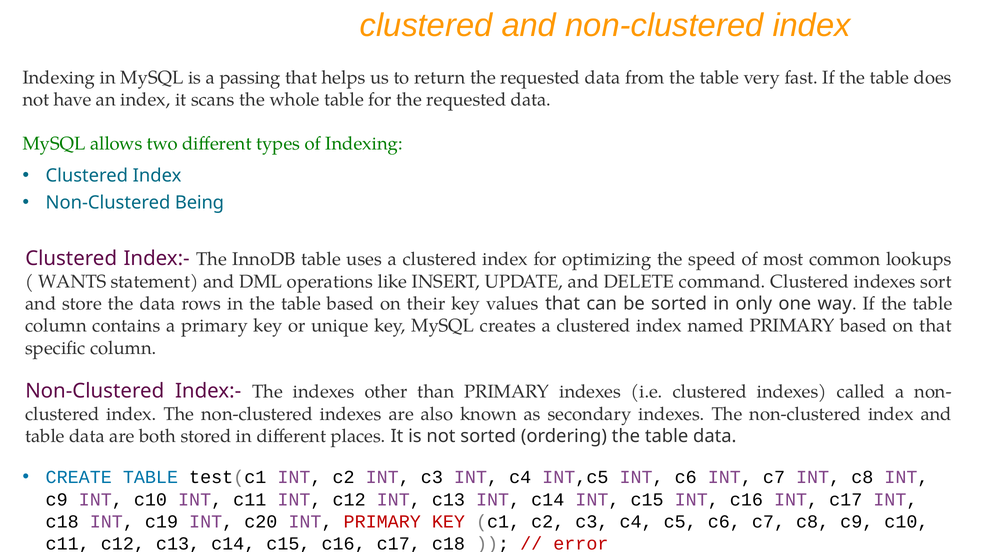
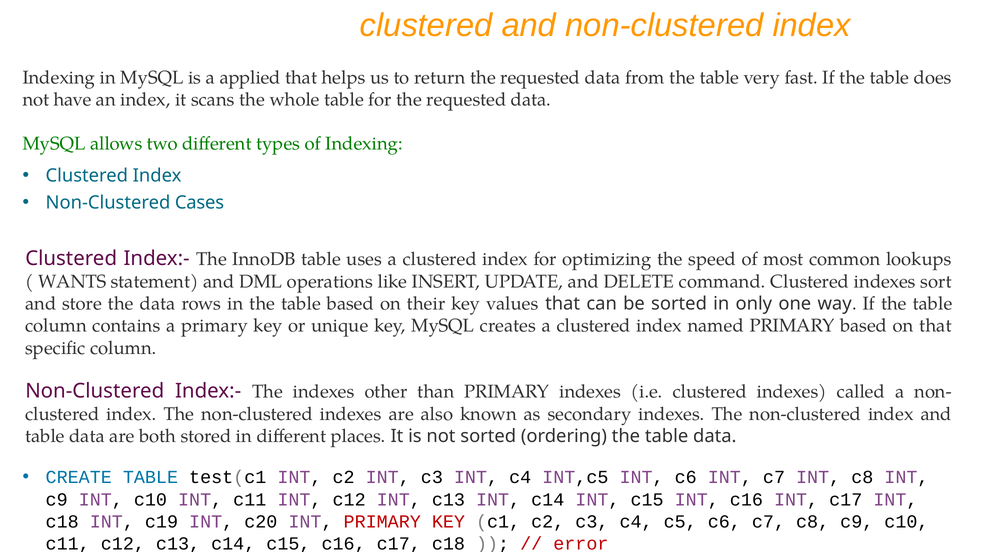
passing: passing -> applied
Being: Being -> Cases
